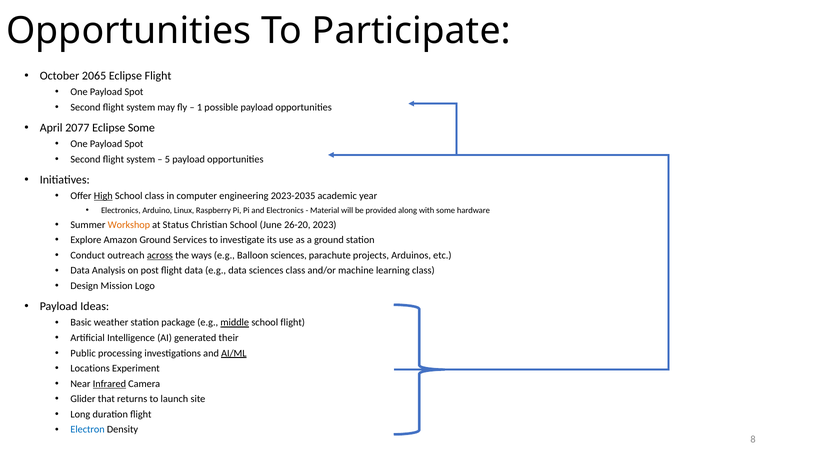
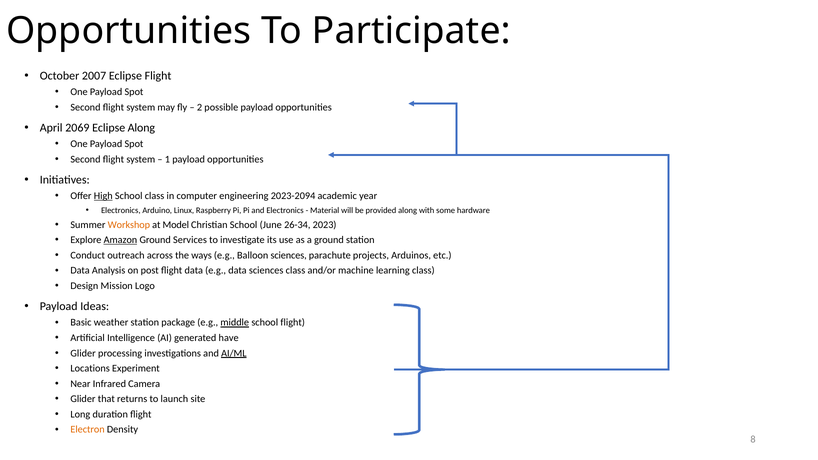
2065: 2065 -> 2007
1: 1 -> 2
2077: 2077 -> 2069
Eclipse Some: Some -> Along
5: 5 -> 1
2023-2035: 2023-2035 -> 2023-2094
Status: Status -> Model
26-20: 26-20 -> 26-34
Amazon underline: none -> present
across underline: present -> none
their: their -> have
Public at (83, 353): Public -> Glider
Infrared underline: present -> none
Electron colour: blue -> orange
